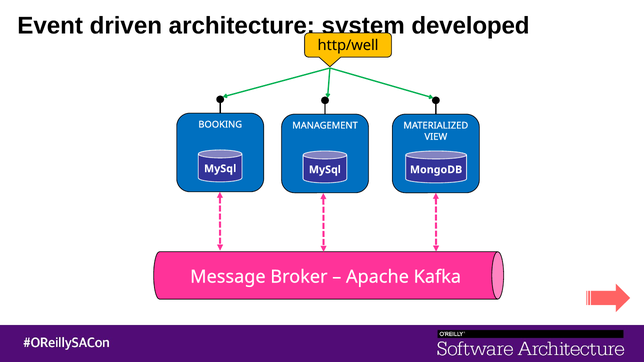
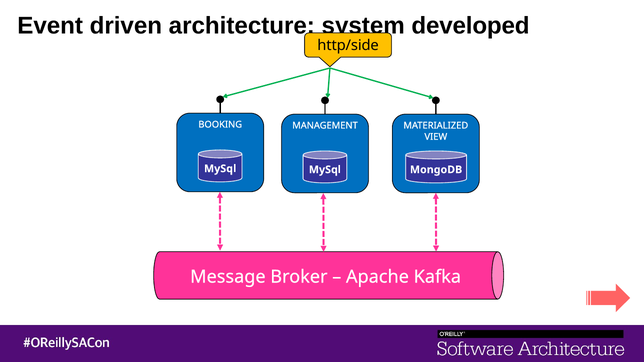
http/well: http/well -> http/side
